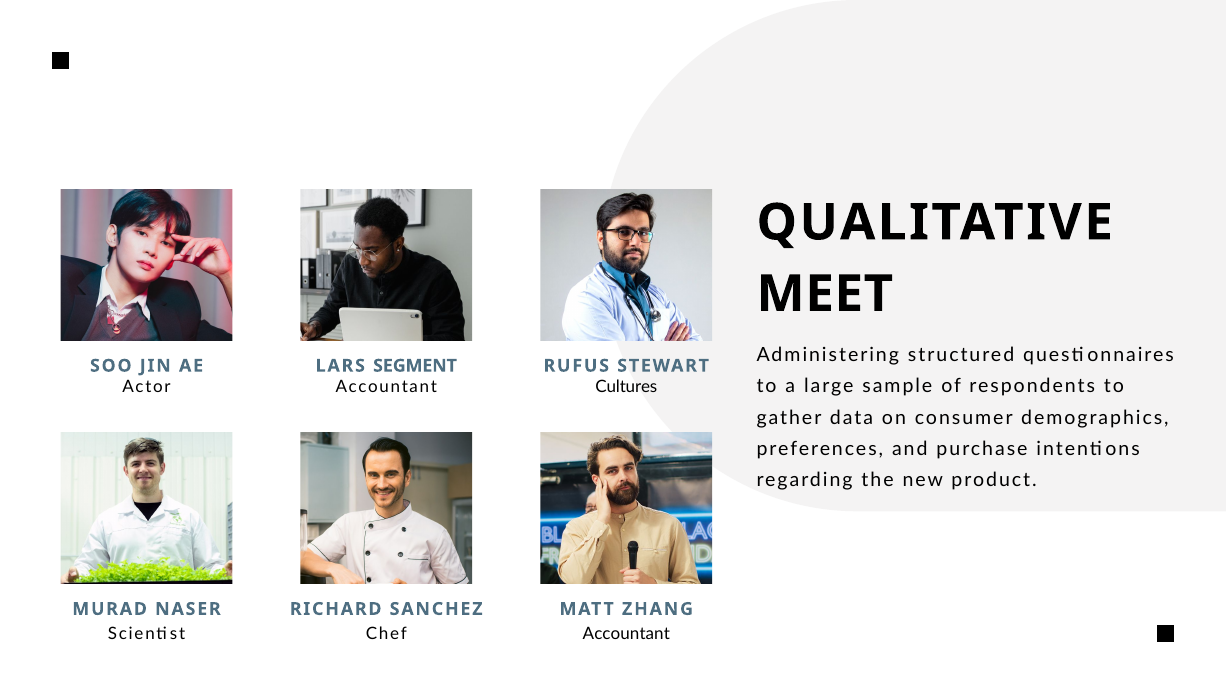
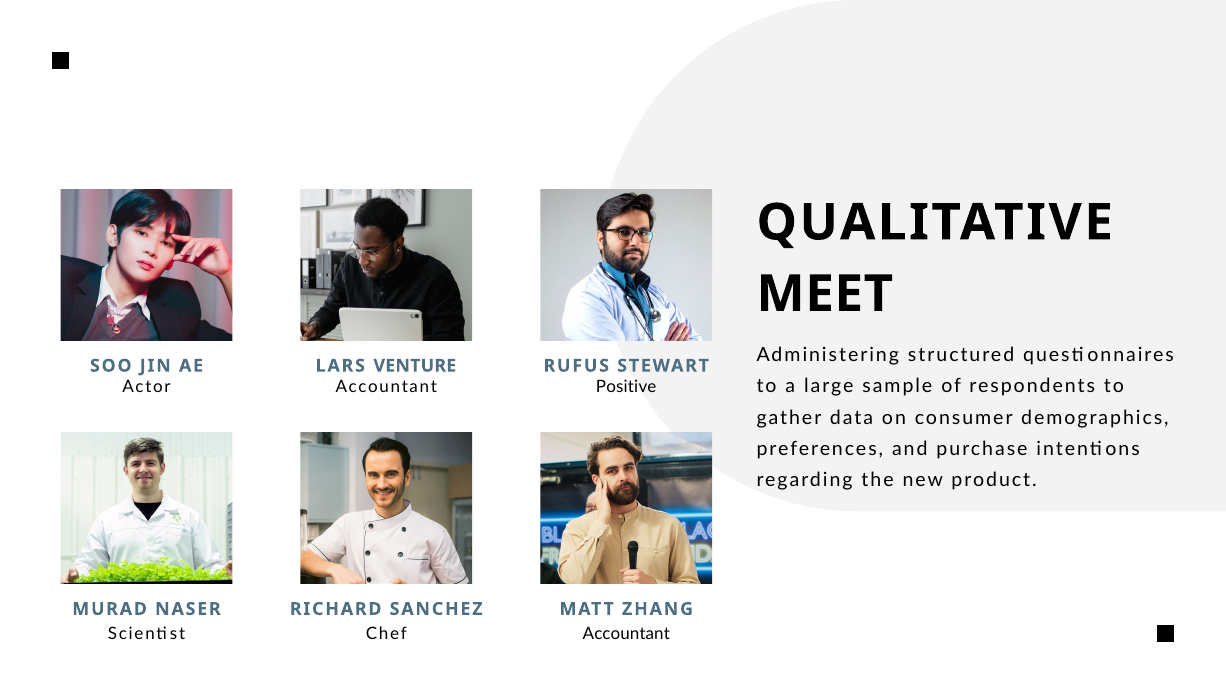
SEGMENT: SEGMENT -> VENTURE
Cultures: Cultures -> Positive
